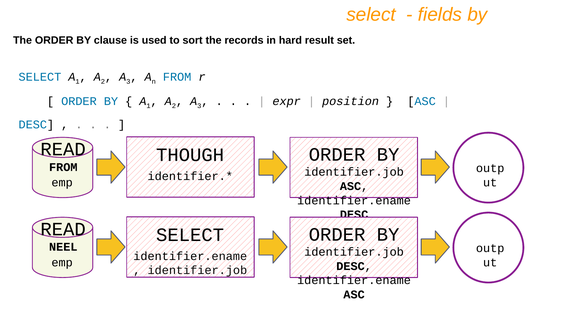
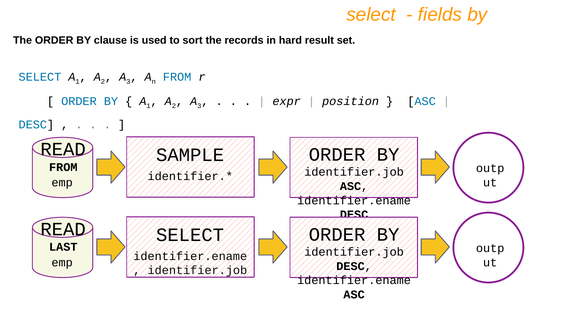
THOUGH: THOUGH -> SAMPLE
NEEL: NEEL -> LAST
